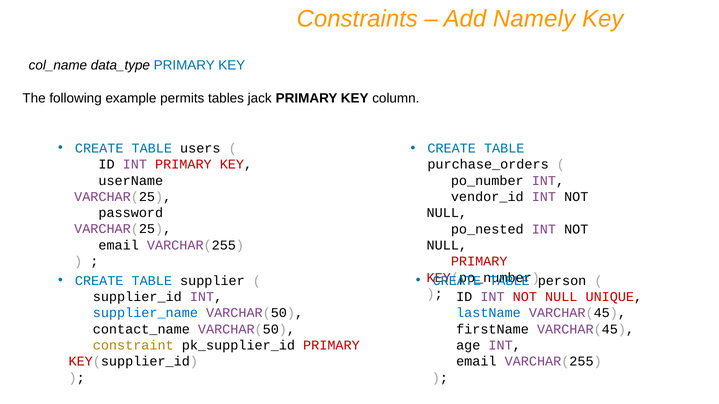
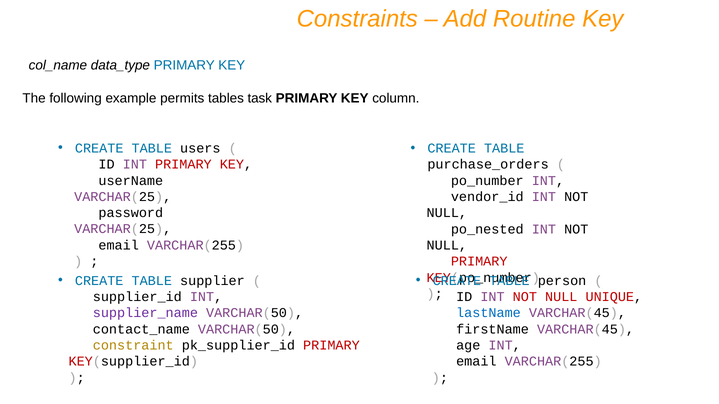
Namely: Namely -> Routine
jack: jack -> task
supplier_name colour: blue -> purple
